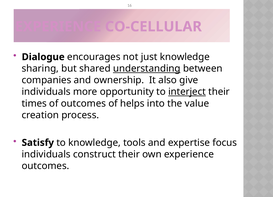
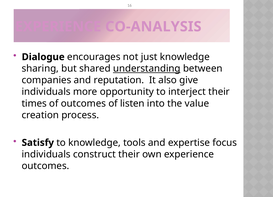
CO-CELLULAR: CO-CELLULAR -> CO-ANALYSIS
ownership: ownership -> reputation
interject underline: present -> none
helps: helps -> listen
